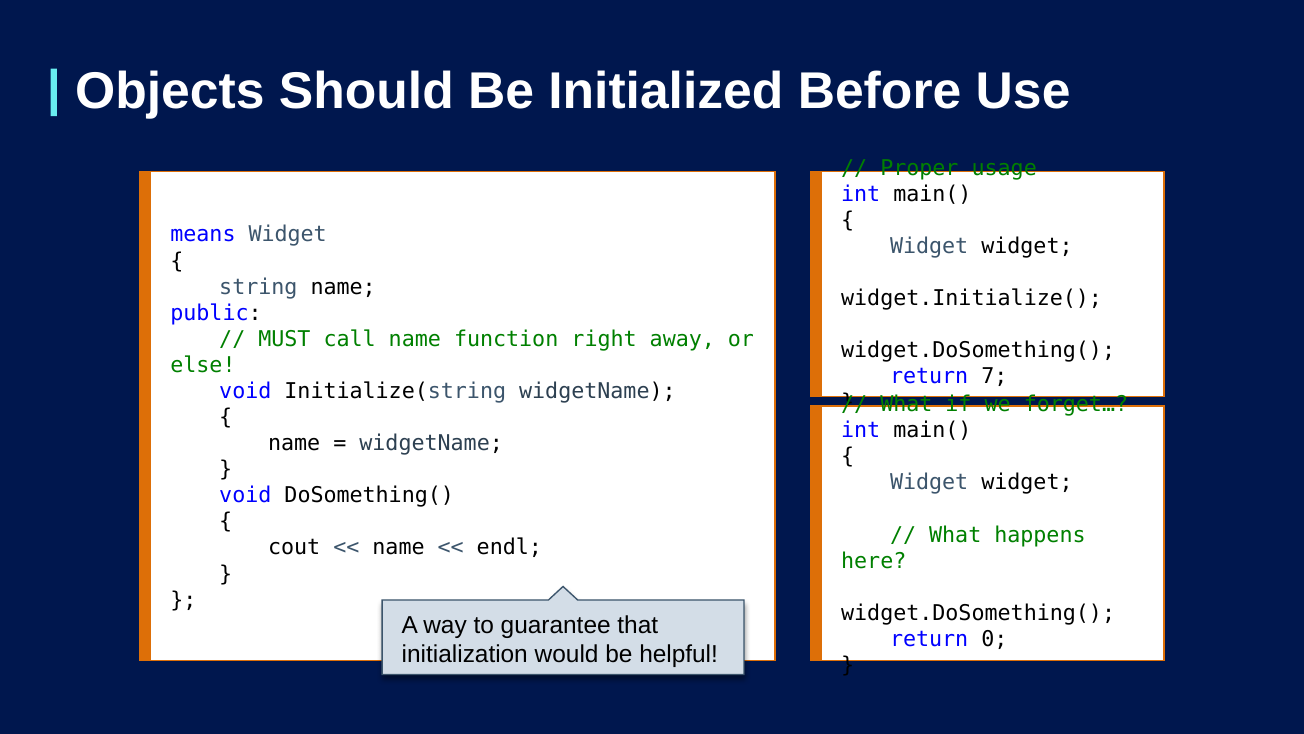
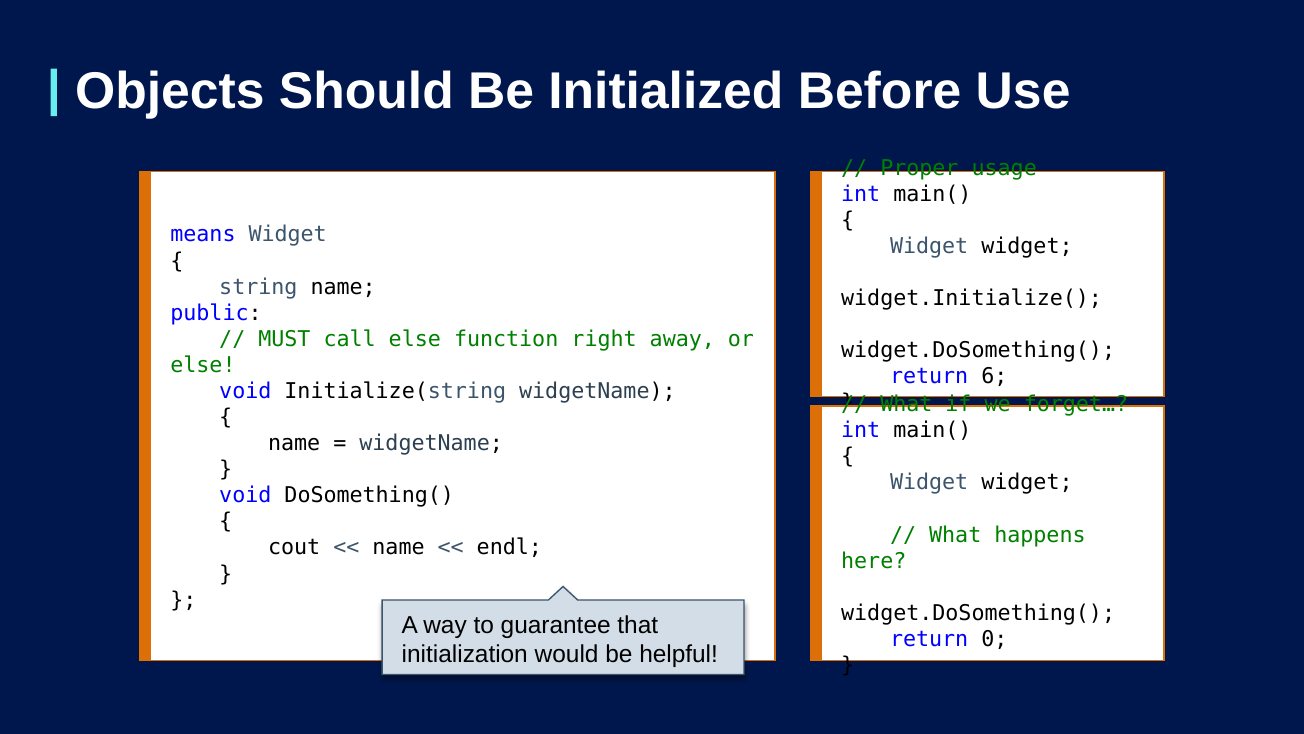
call name: name -> else
7: 7 -> 6
